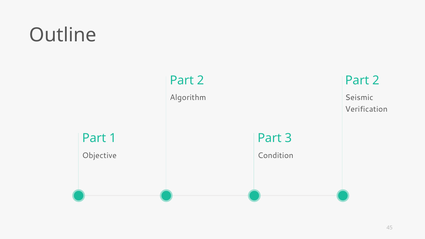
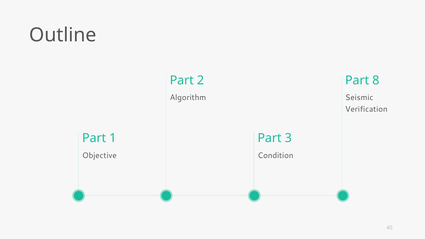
2 at (376, 81): 2 -> 8
